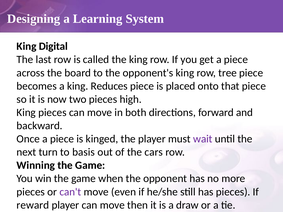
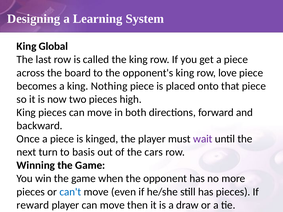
Digital: Digital -> Global
tree: tree -> love
Reduces: Reduces -> Nothing
can't colour: purple -> blue
